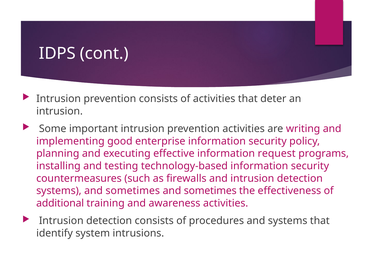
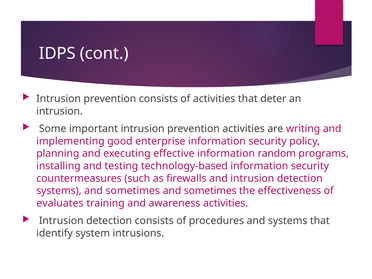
request: request -> random
additional: additional -> evaluates
